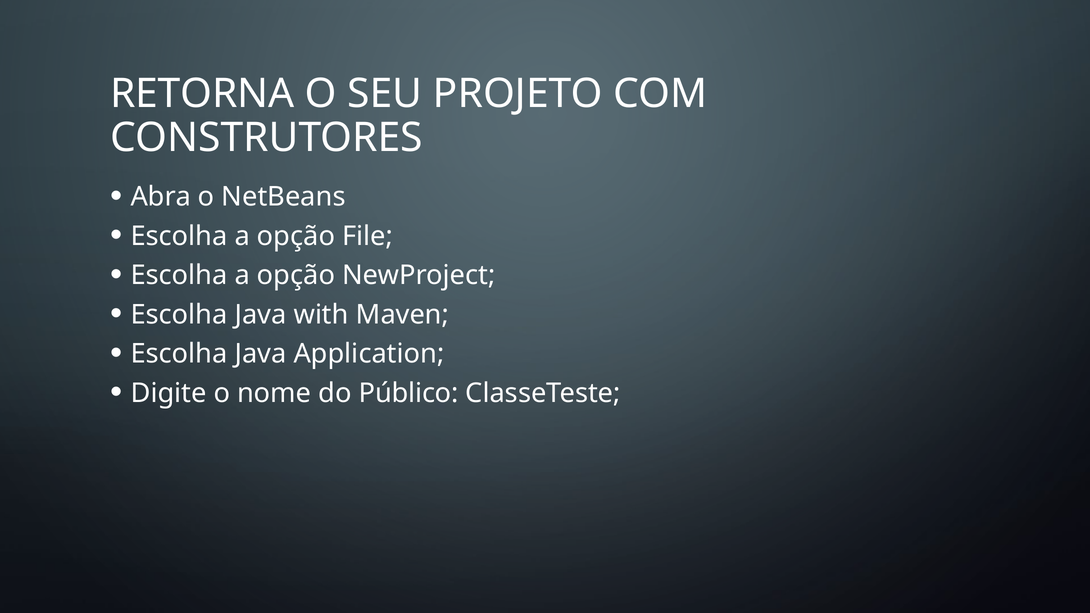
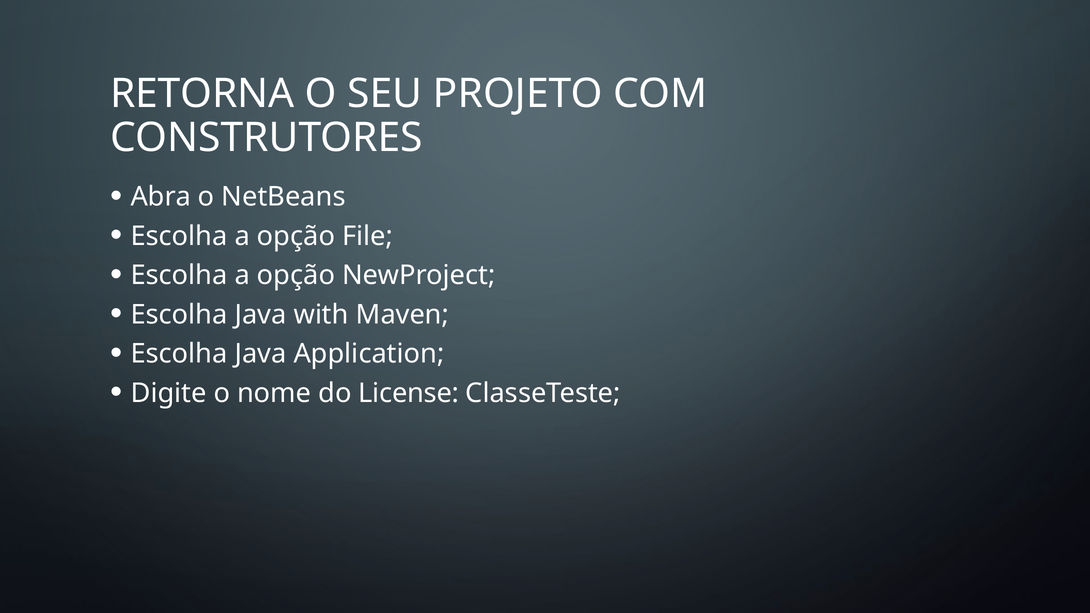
Público: Público -> License
